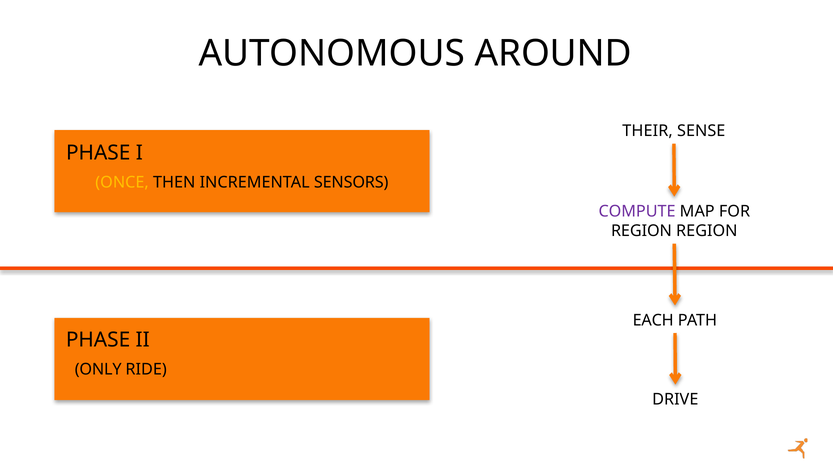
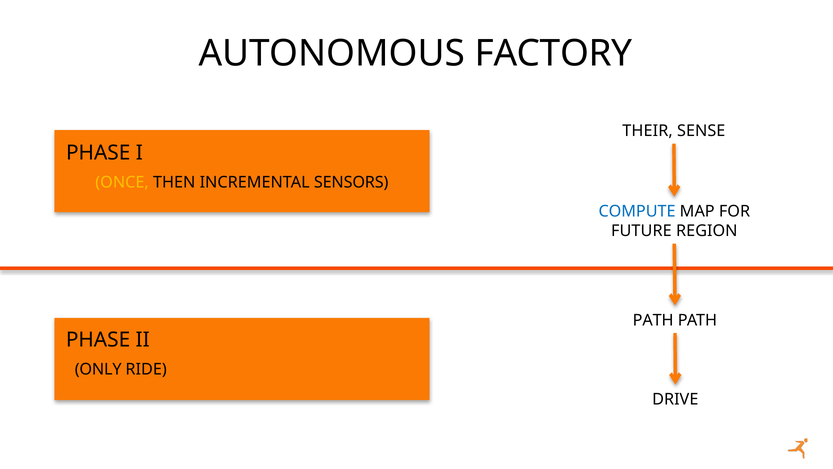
AROUND: AROUND -> FACTORY
COMPUTE colour: purple -> blue
REGION at (641, 231): REGION -> FUTURE
EACH at (653, 320): EACH -> PATH
